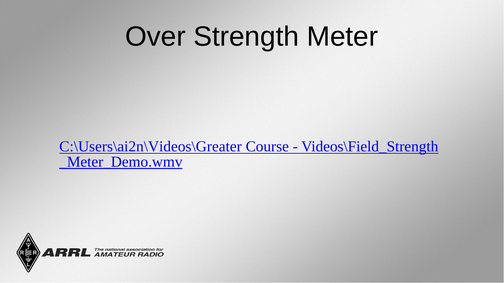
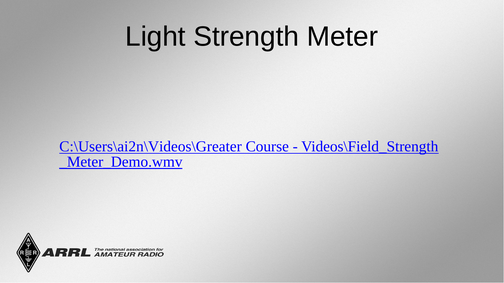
Over: Over -> Light
